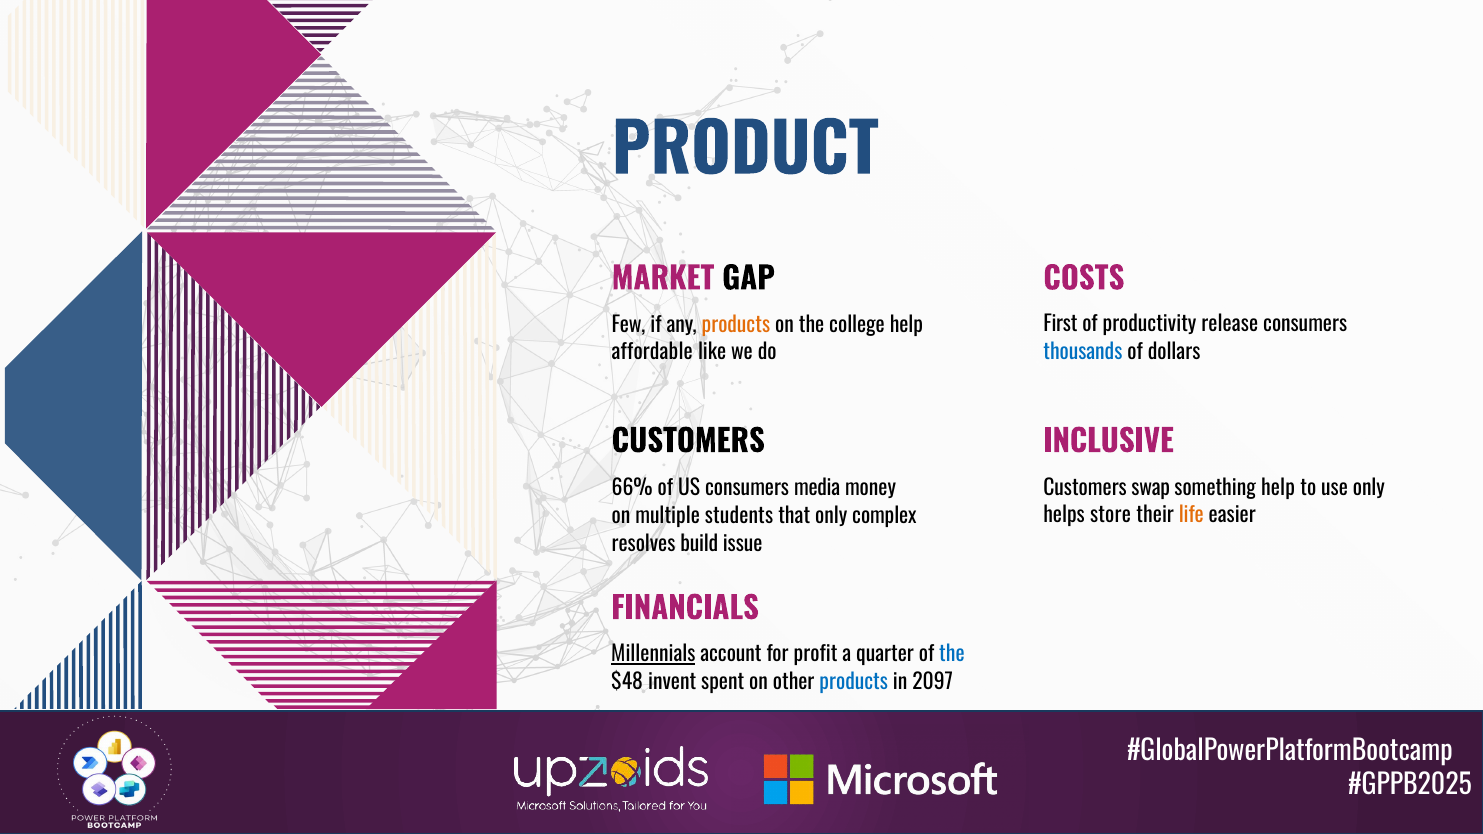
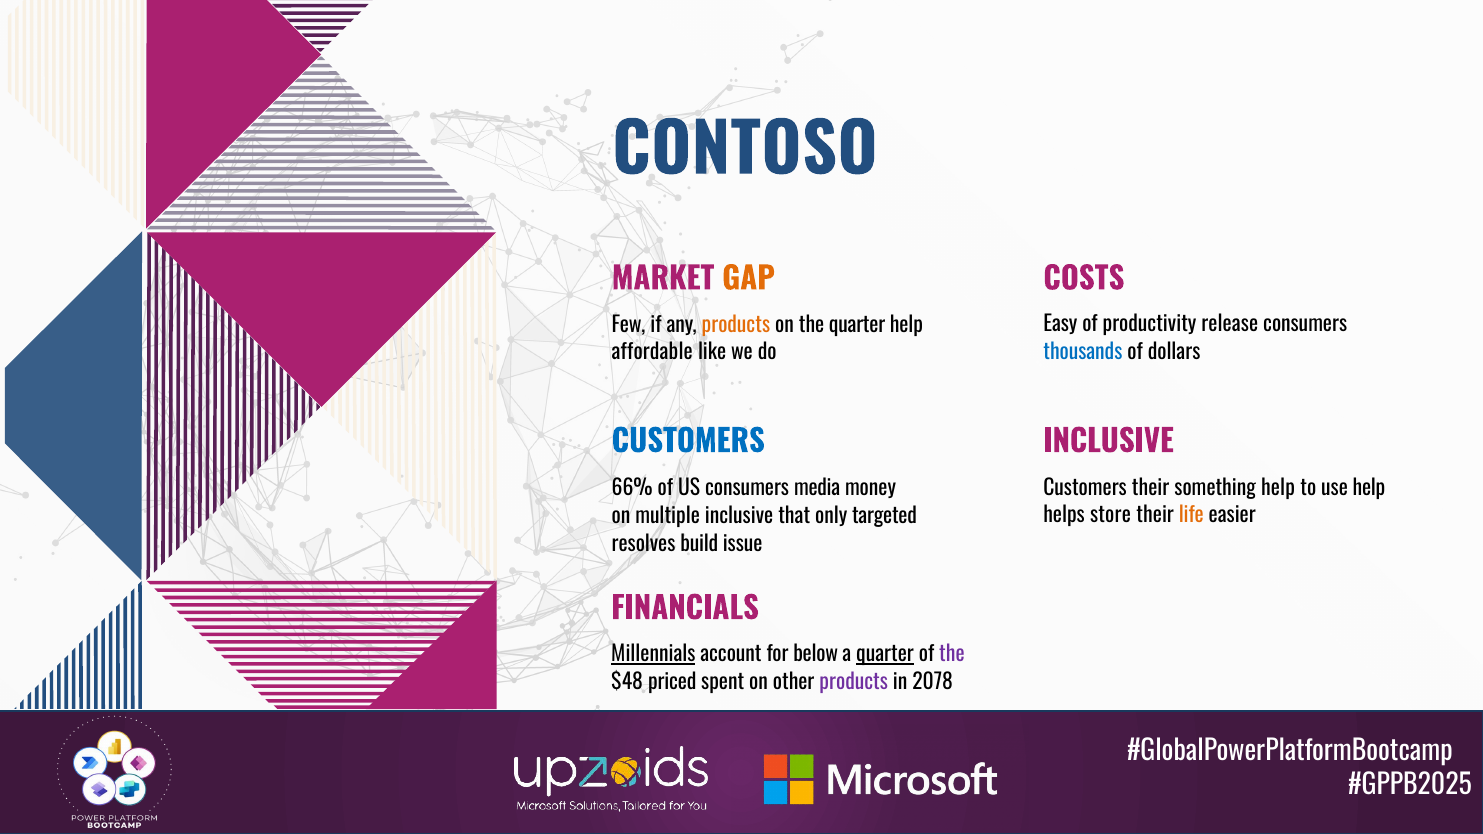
PRODUCT: PRODUCT -> CONTOSO
GAP colour: black -> orange
First: First -> Easy
the college: college -> quarter
CUSTOMERS at (688, 442) colour: black -> blue
Customers swap: swap -> their
use only: only -> help
multiple students: students -> inclusive
complex: complex -> targeted
profit: profit -> below
quarter at (885, 655) underline: none -> present
the at (952, 655) colour: blue -> purple
invent: invent -> priced
products at (854, 683) colour: blue -> purple
2097: 2097 -> 2078
